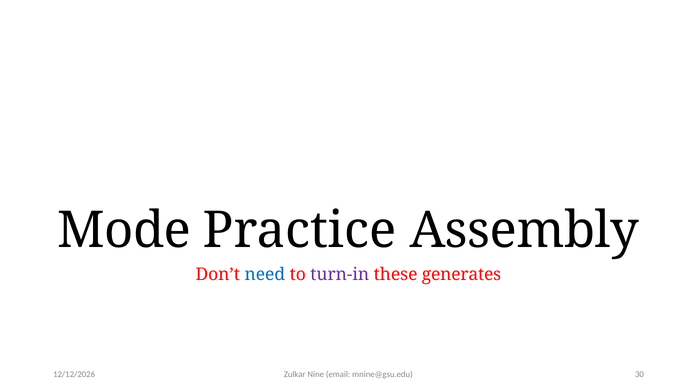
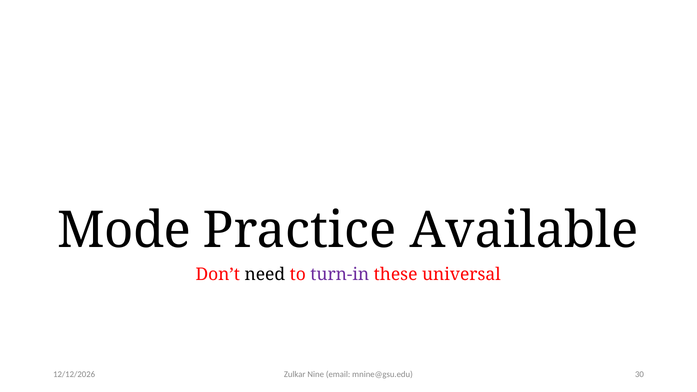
Assembly: Assembly -> Available
need colour: blue -> black
generates: generates -> universal
